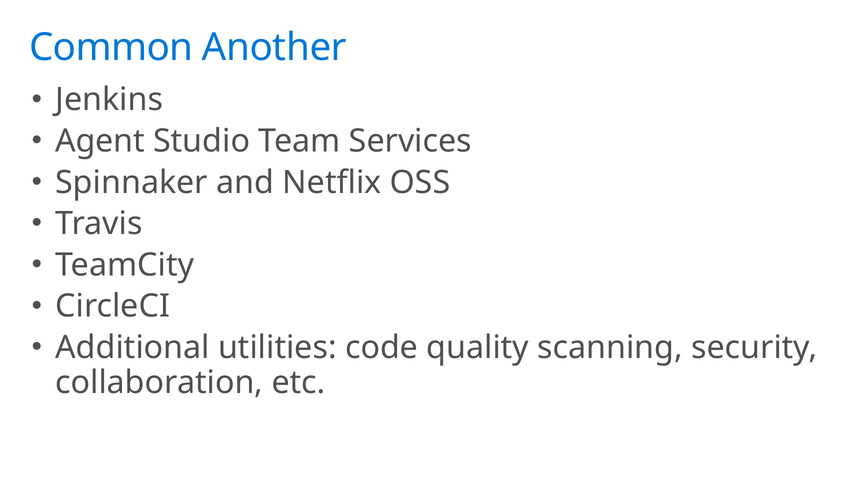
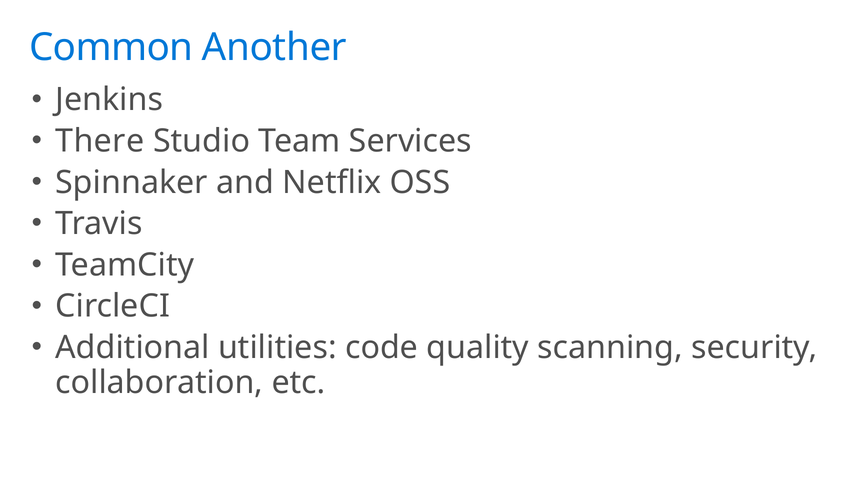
Agent: Agent -> There
